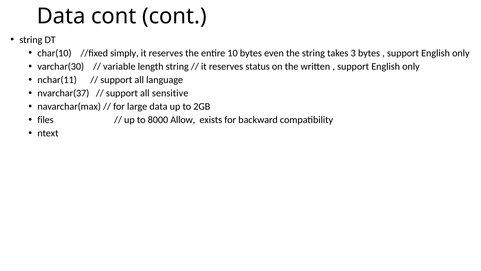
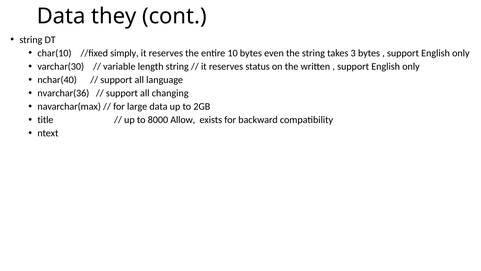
Data cont: cont -> they
nchar(11: nchar(11 -> nchar(40
nvarchar(37: nvarchar(37 -> nvarchar(36
sensitive: sensitive -> changing
files: files -> title
